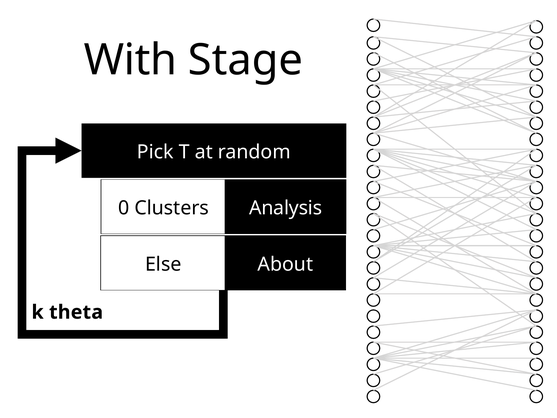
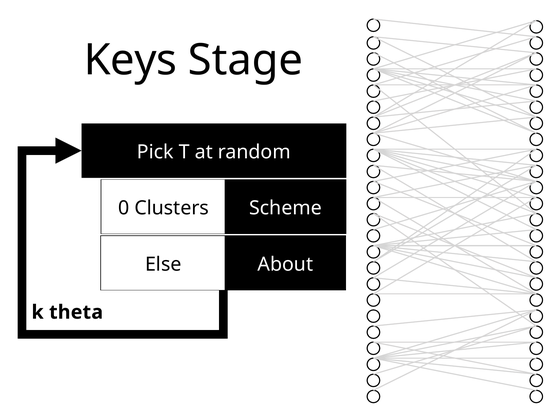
With: With -> Keys
Analysis: Analysis -> Scheme
